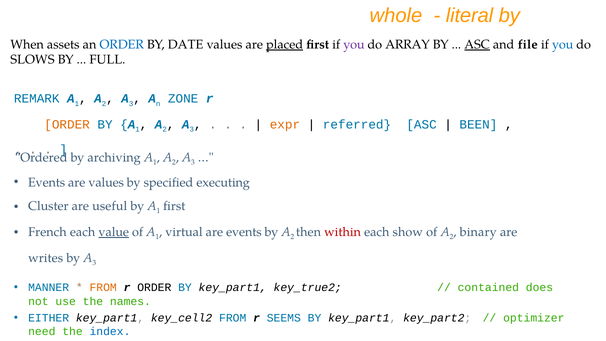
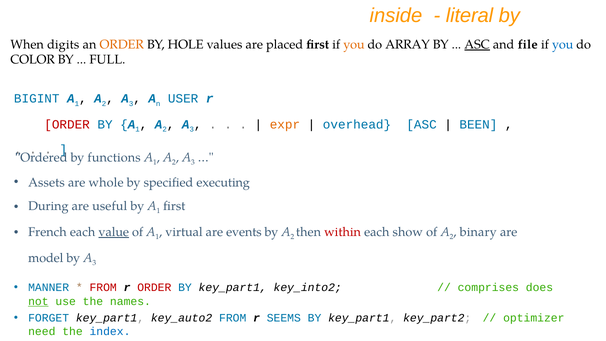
whole: whole -> inside
assets: assets -> digits
ORDER at (122, 45) colour: blue -> orange
DATE: DATE -> HOLE
placed underline: present -> none
you at (354, 45) colour: purple -> orange
SLOWS: SLOWS -> COLOR
REMARK: REMARK -> BIGINT
ZONE: ZONE -> USER
ORDER at (67, 125) colour: orange -> red
referred: referred -> overhead
archiving: archiving -> functions
Events at (47, 182): Events -> Assets
are values: values -> whole
Cluster: Cluster -> During
writes: writes -> model
FROM at (103, 288) colour: orange -> red
ORDER at (154, 288) colour: black -> red
key_true2: key_true2 -> key_into2
contained: contained -> comprises
not underline: none -> present
EITHER: EITHER -> FORGET
key_cell2: key_cell2 -> key_auto2
